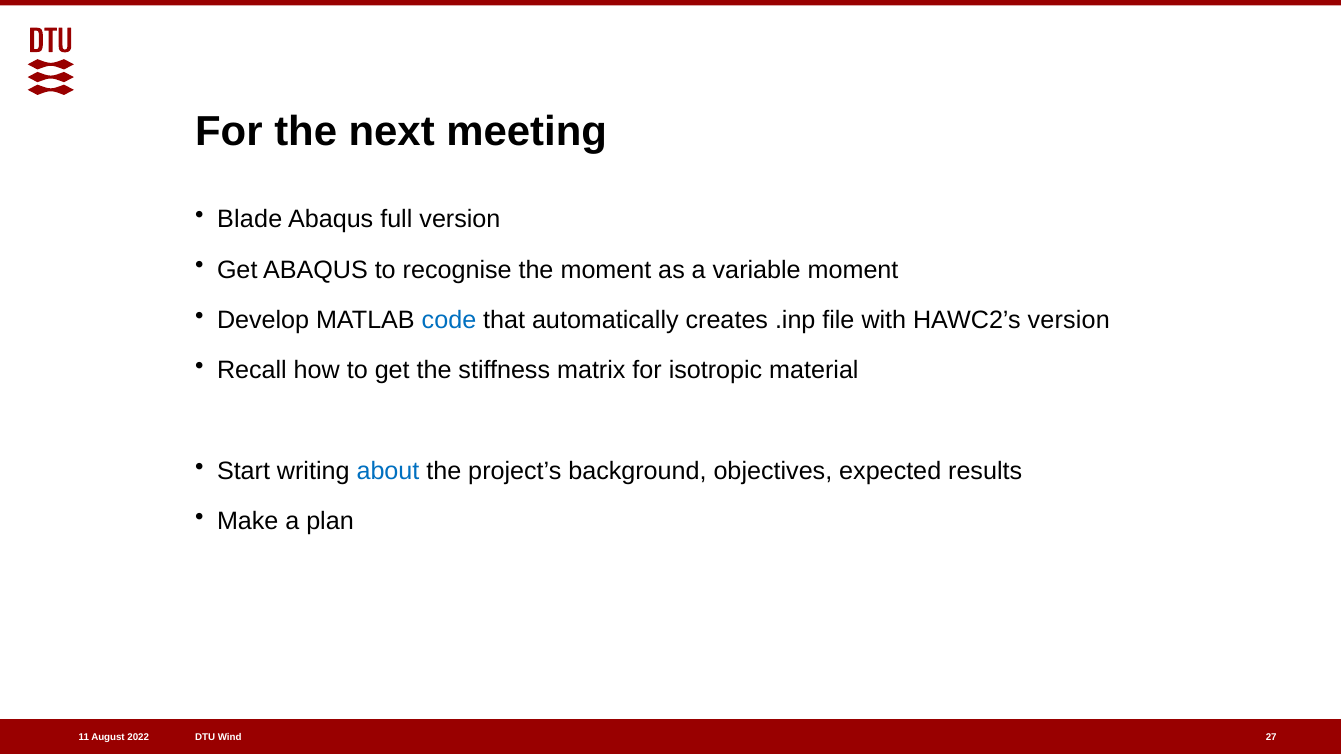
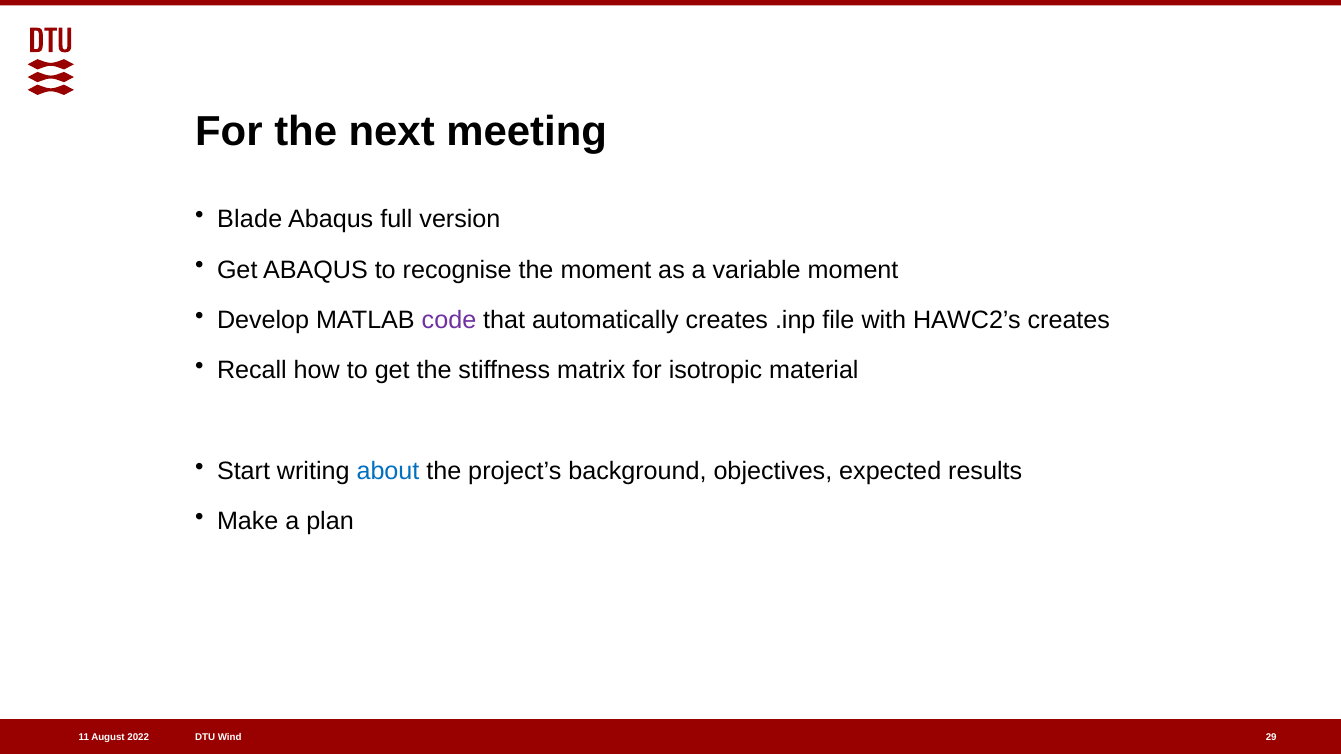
code colour: blue -> purple
HAWC2’s version: version -> creates
27: 27 -> 29
